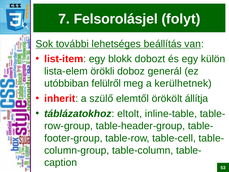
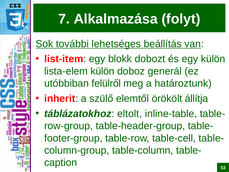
Felsorolásjel: Felsorolásjel -> Alkalmazása
lista-elem örökli: örökli -> külön
kerülhetnek: kerülhetnek -> határoztunk
